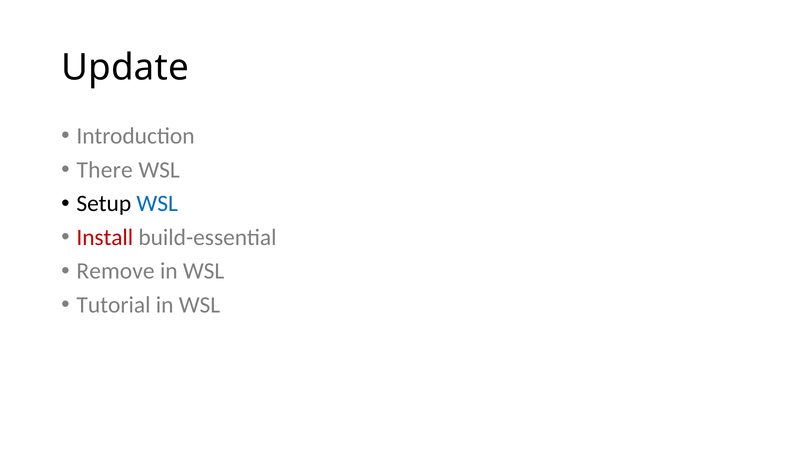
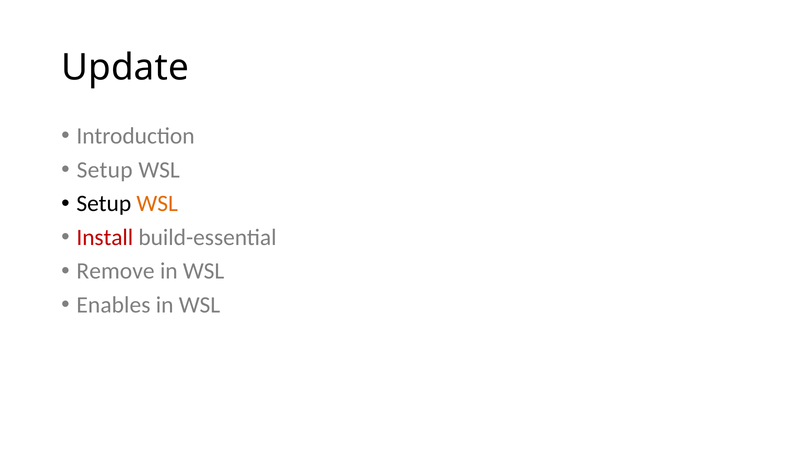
There at (105, 170): There -> Setup
WSL at (157, 204) colour: blue -> orange
Tutorial: Tutorial -> Enables
